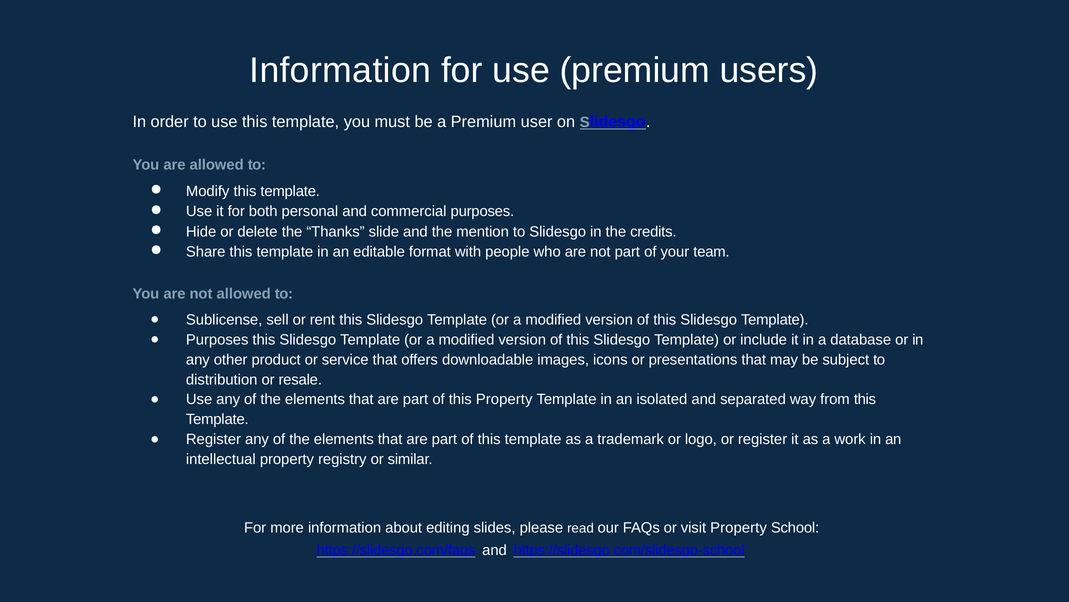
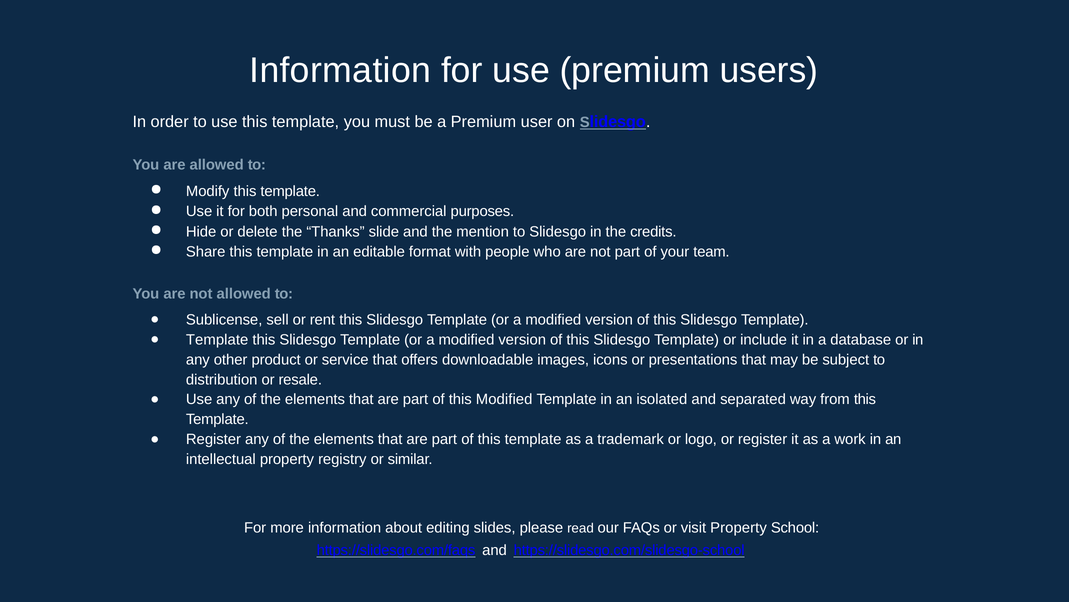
Purposes at (217, 339): Purposes -> Template
this Property: Property -> Modified
